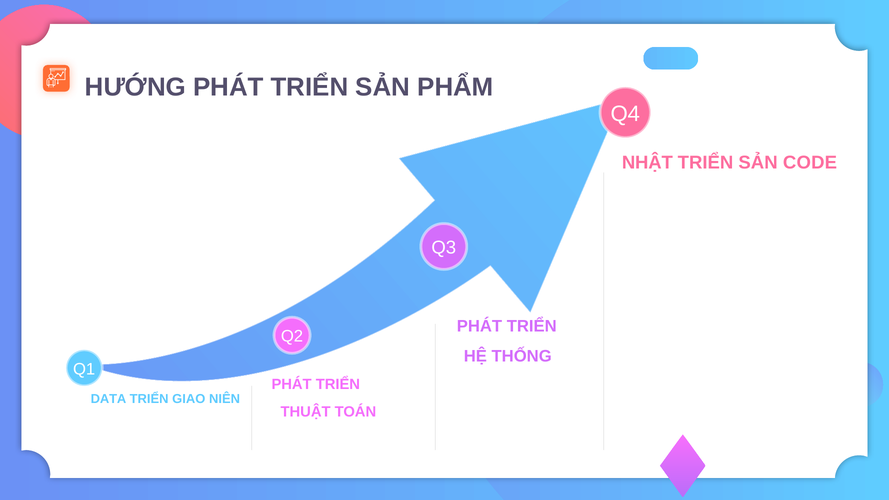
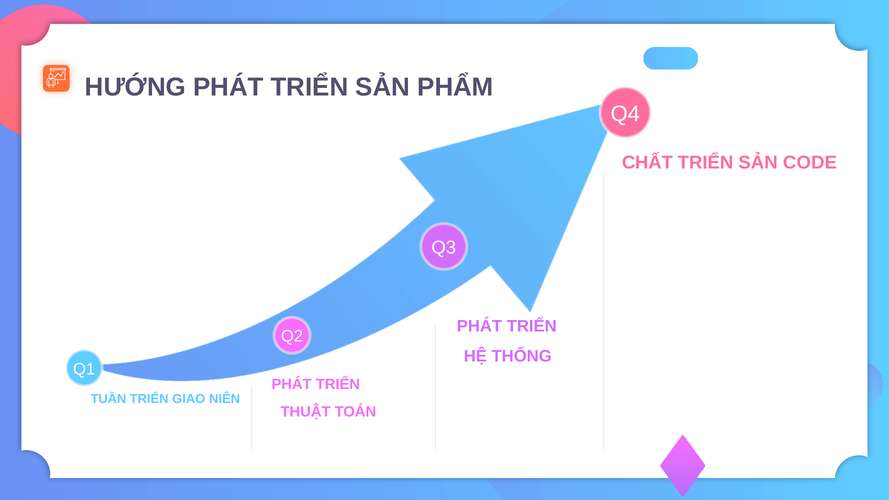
NHẬT: NHẬT -> CHẤT
DATA: DATA -> TUẦN
